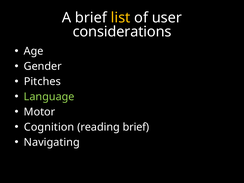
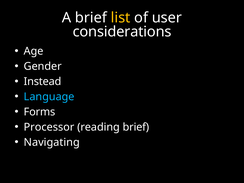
Pitches: Pitches -> Instead
Language colour: light green -> light blue
Motor: Motor -> Forms
Cognition: Cognition -> Processor
